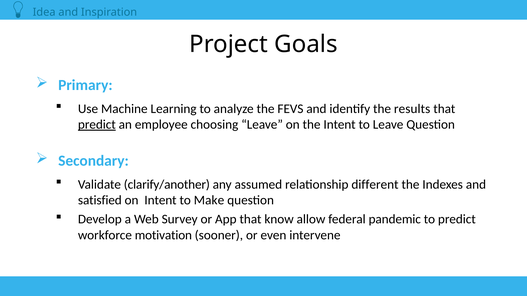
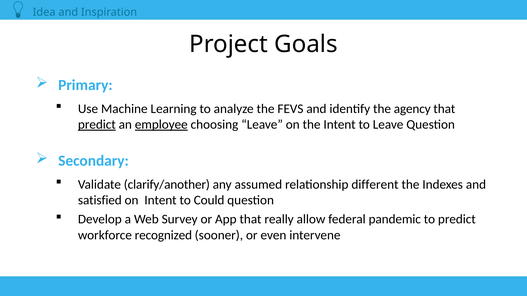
results: results -> agency
employee underline: none -> present
Make: Make -> Could
know: know -> really
motivation: motivation -> recognized
